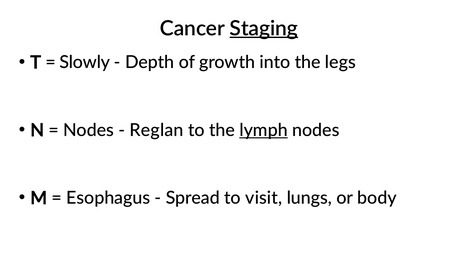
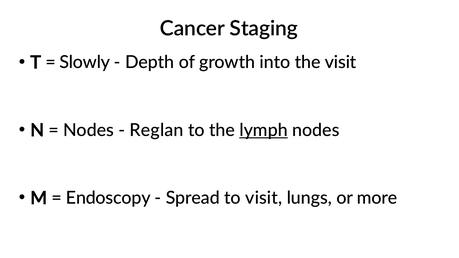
Staging underline: present -> none
the legs: legs -> visit
Esophagus: Esophagus -> Endoscopy
body: body -> more
